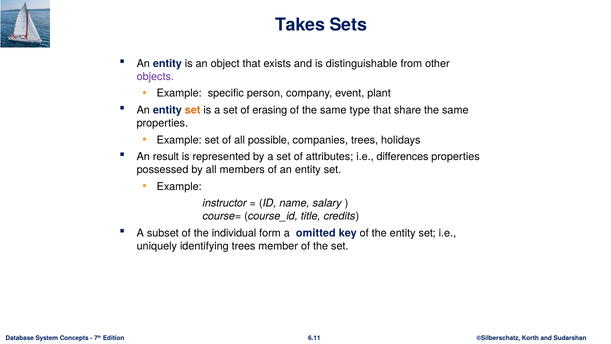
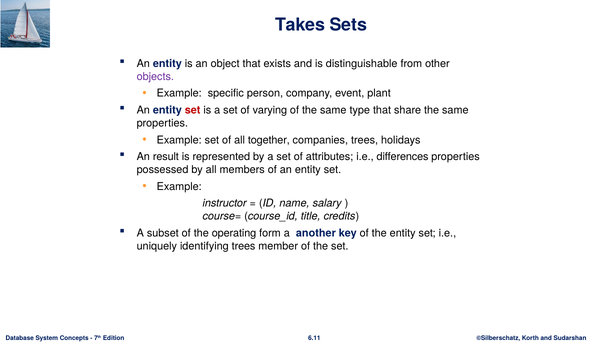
set at (193, 110) colour: orange -> red
erasing: erasing -> varying
possible: possible -> together
individual: individual -> operating
omitted: omitted -> another
